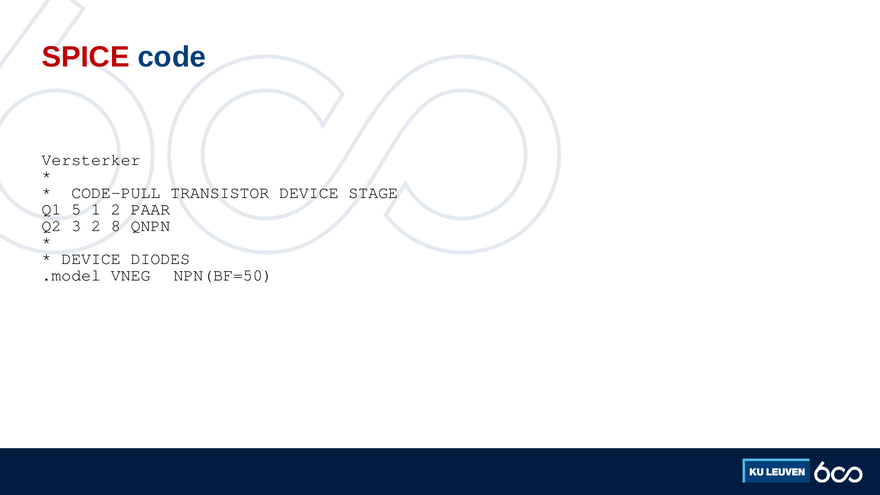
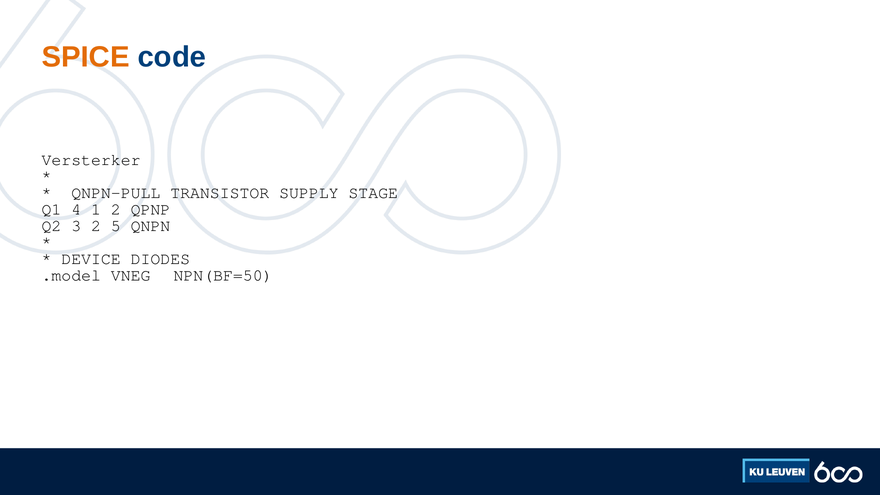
SPICE colour: red -> orange
CODE-PULL: CODE-PULL -> QNPN-PULL
TRANSISTOR DEVICE: DEVICE -> SUPPLY
5: 5 -> 4
PAAR: PAAR -> QPNP
8: 8 -> 5
